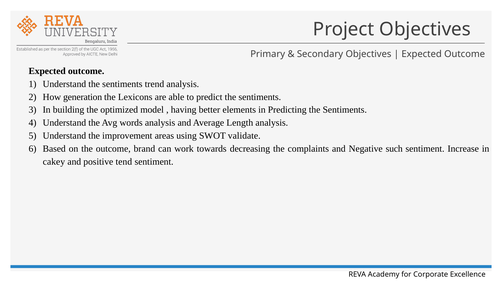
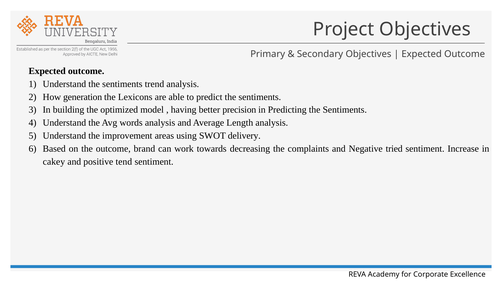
elements: elements -> precision
validate: validate -> delivery
such: such -> tried
